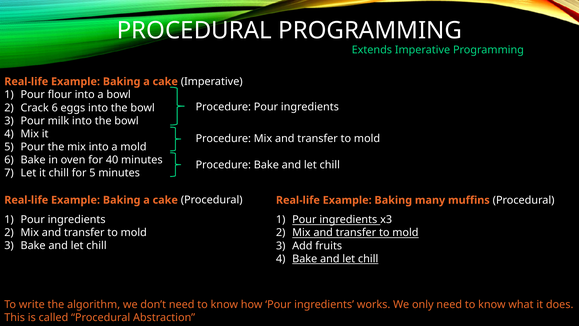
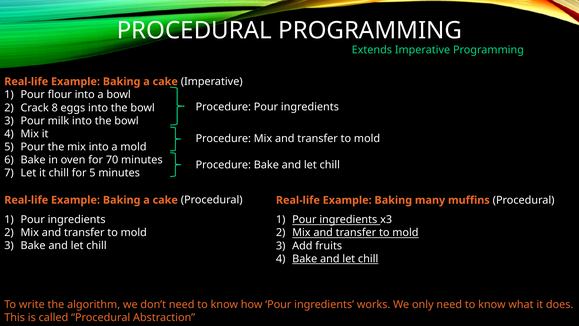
Crack 6: 6 -> 8
40: 40 -> 70
